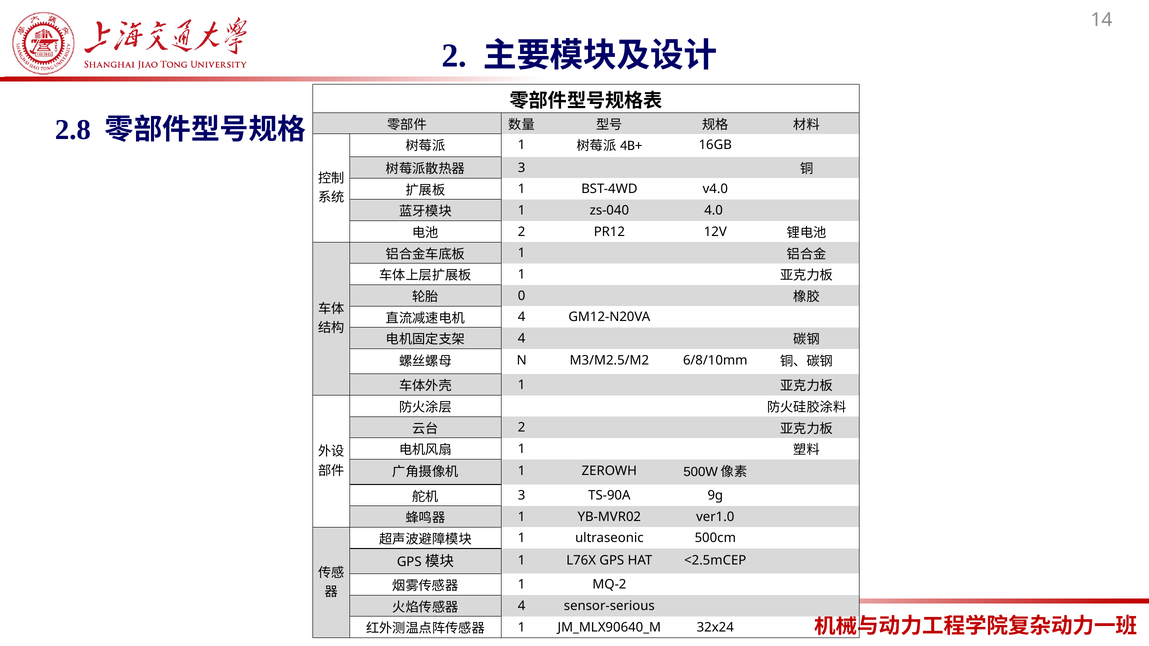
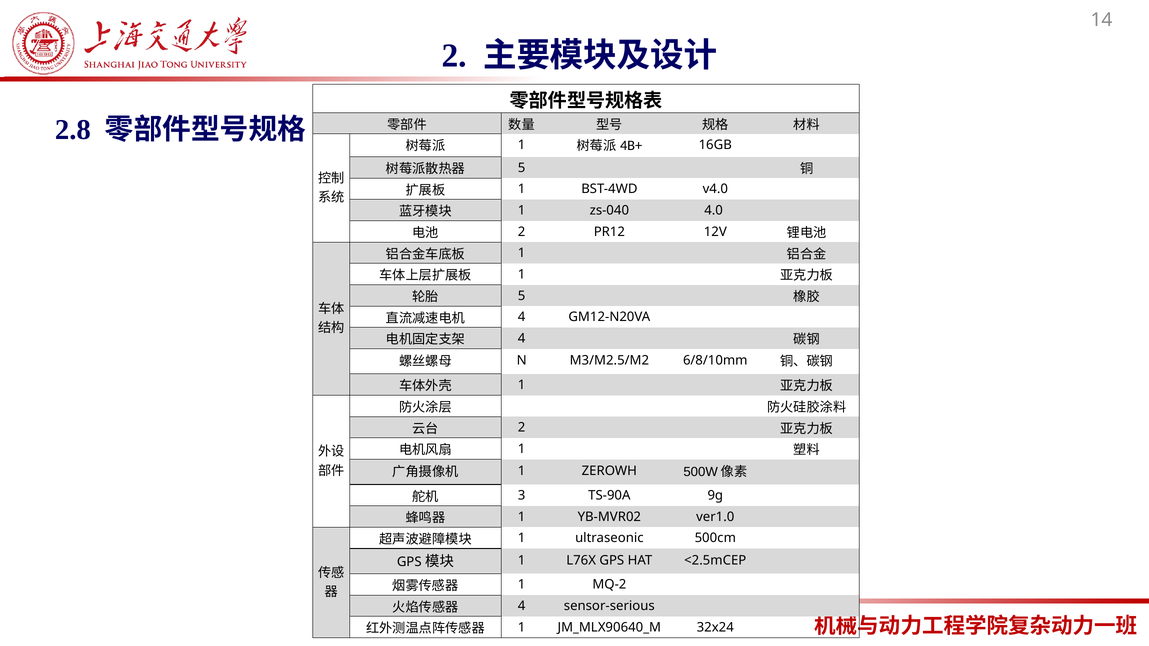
3 at (522, 168): 3 -> 5
0 at (522, 296): 0 -> 5
